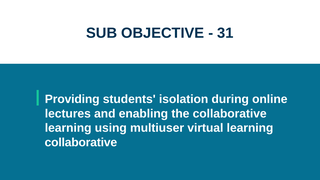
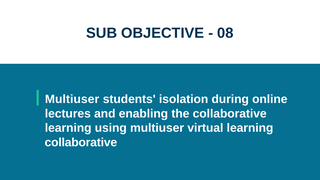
31: 31 -> 08
Providing at (72, 99): Providing -> Multiuser
